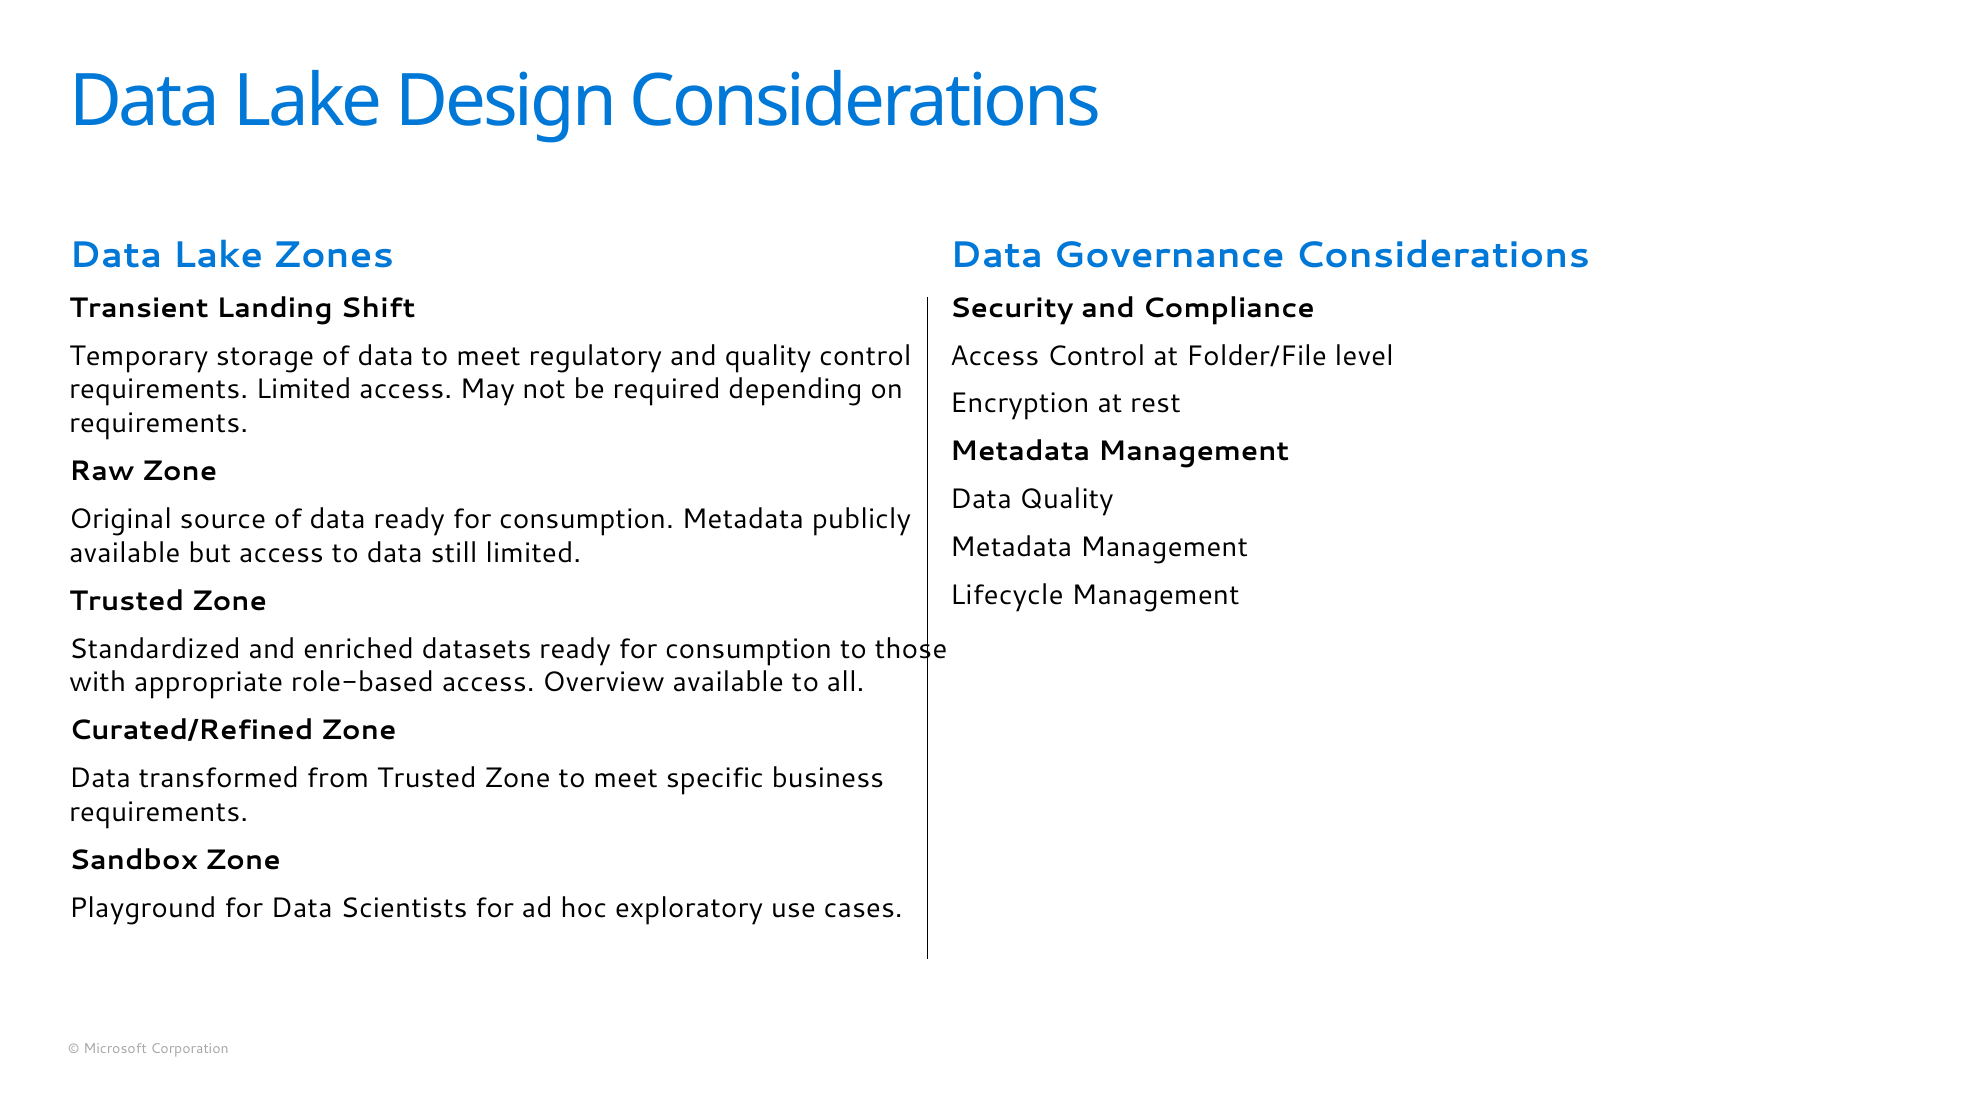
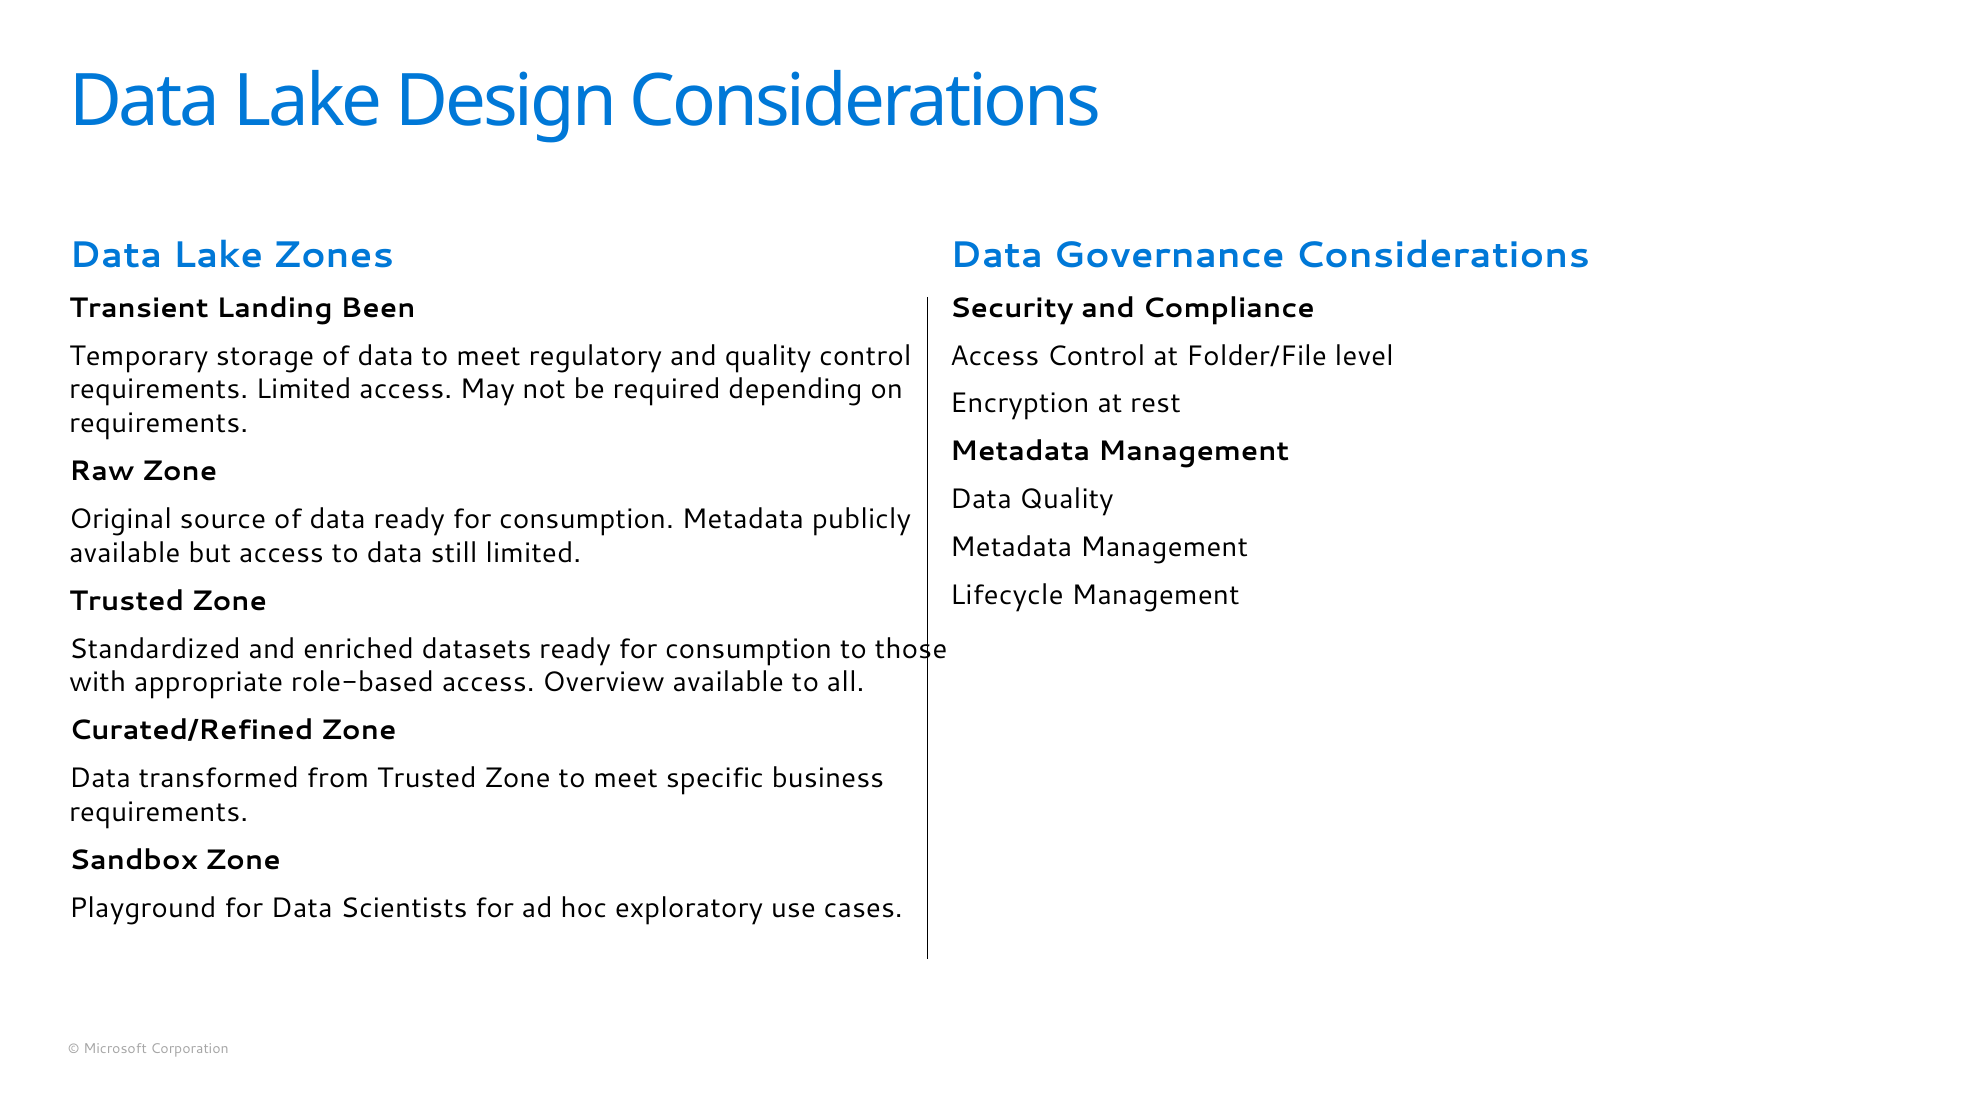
Shift: Shift -> Been
